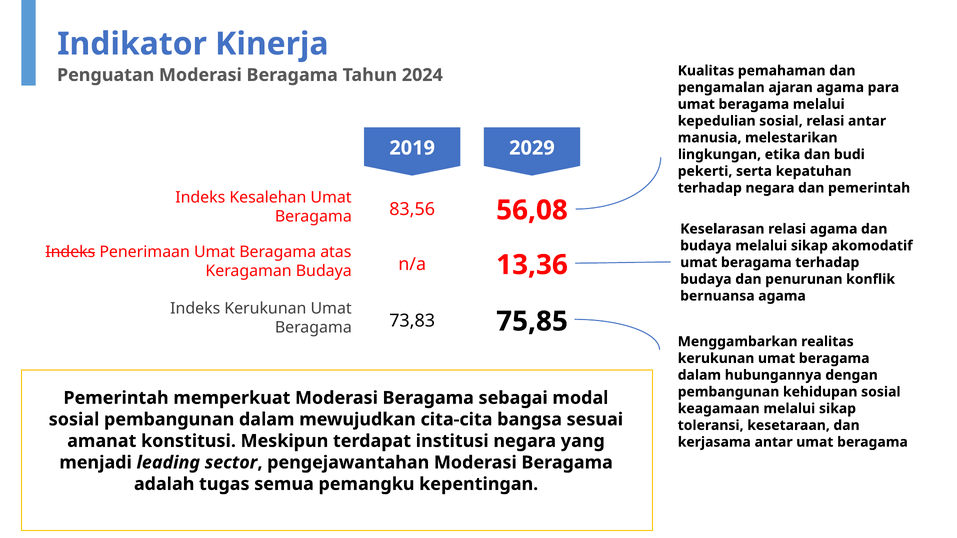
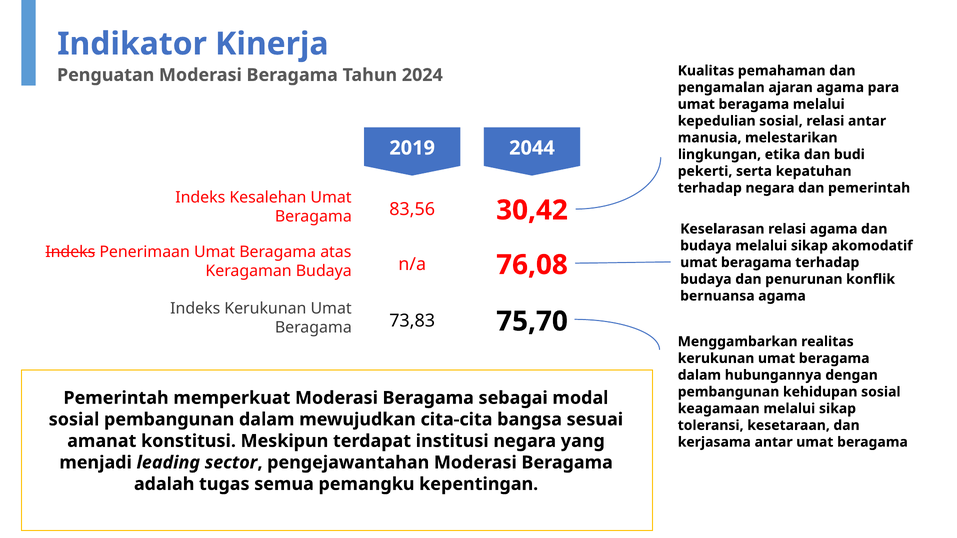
2029: 2029 -> 2044
56,08: 56,08 -> 30,42
13,36: 13,36 -> 76,08
75,85: 75,85 -> 75,70
